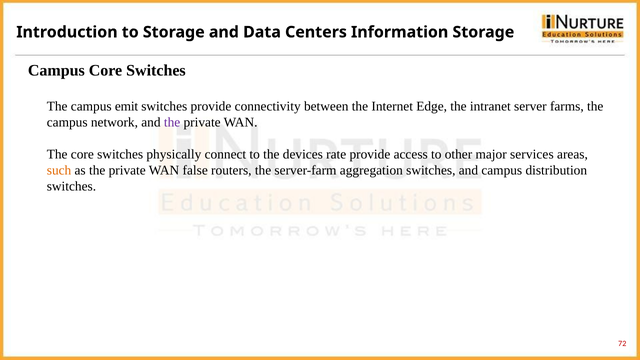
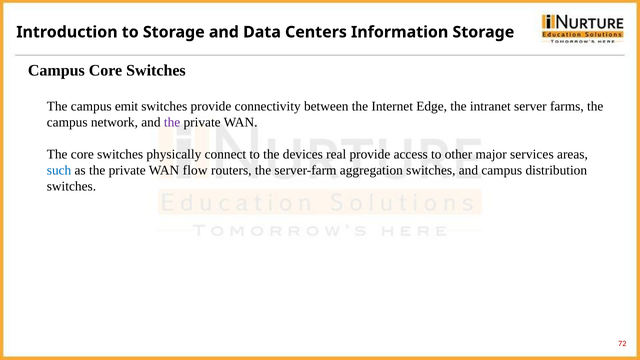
rate: rate -> real
such colour: orange -> blue
false: false -> flow
